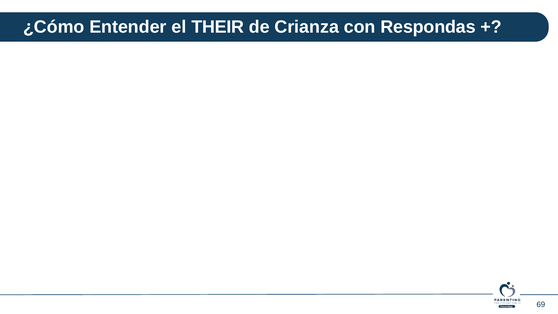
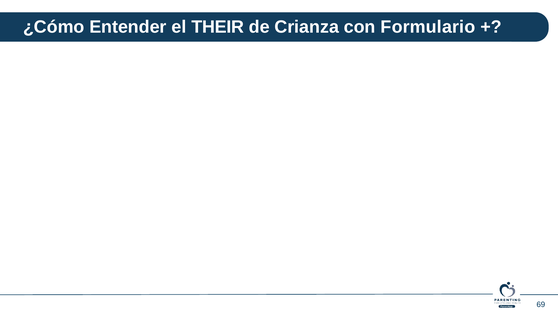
Respondas: Respondas -> Formulario
